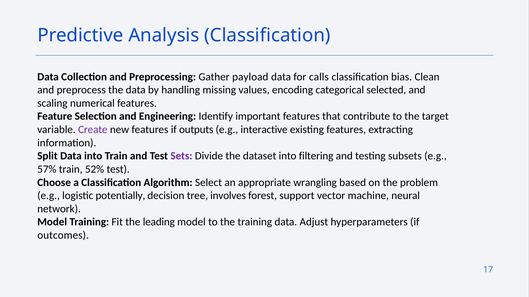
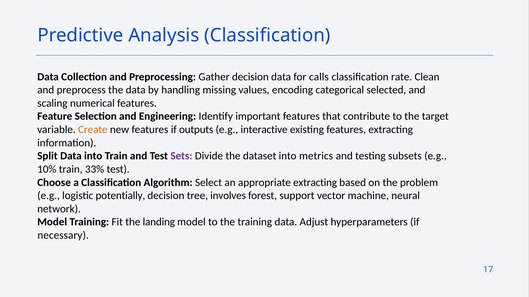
Gather payload: payload -> decision
bias: bias -> rate
Create colour: purple -> orange
filtering: filtering -> metrics
57%: 57% -> 10%
52%: 52% -> 33%
appropriate wrangling: wrangling -> extracting
leading: leading -> landing
outcomes: outcomes -> necessary
